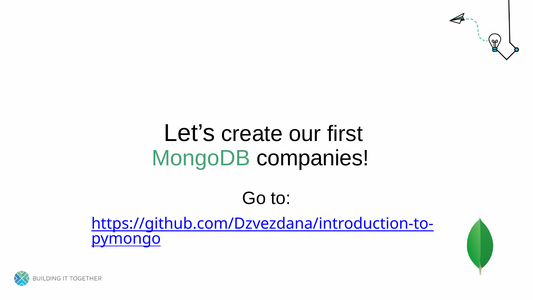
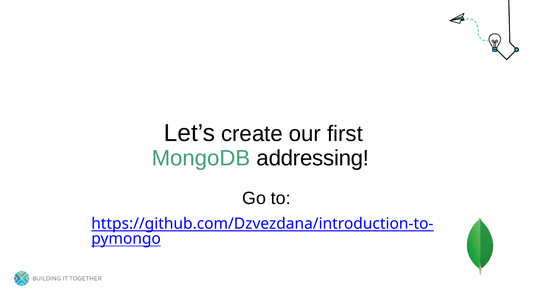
companies: companies -> addressing
